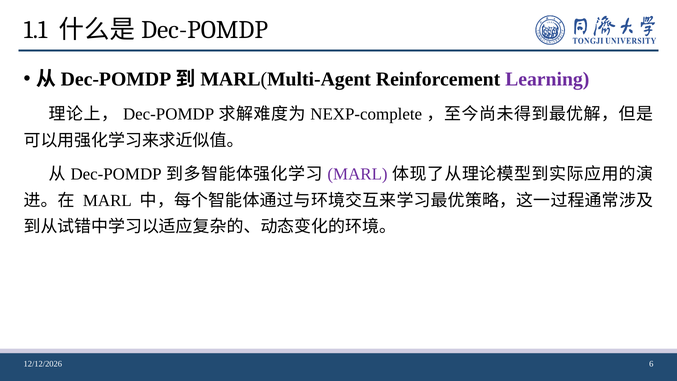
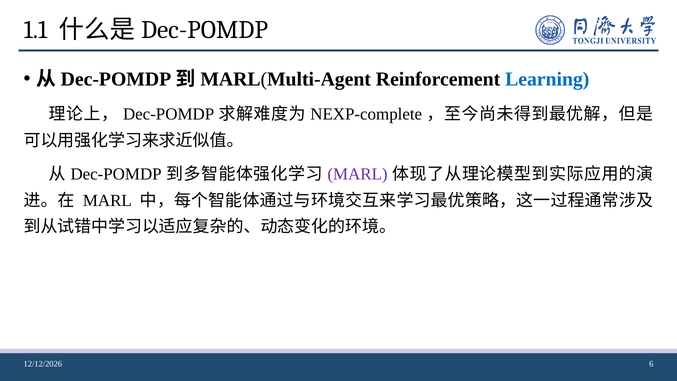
Learning colour: purple -> blue
